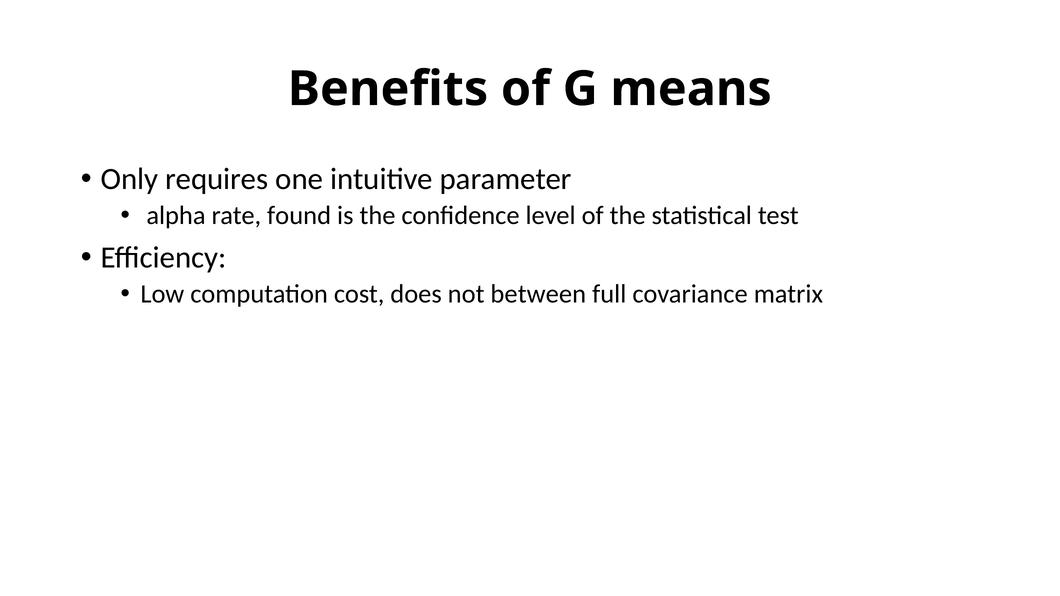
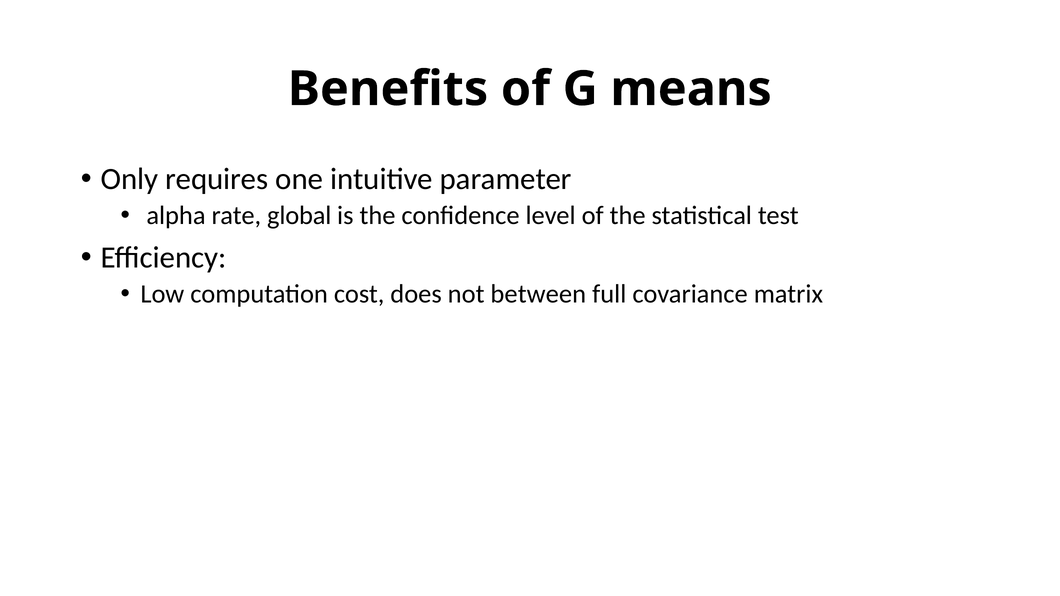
found: found -> global
